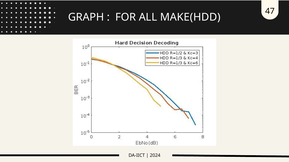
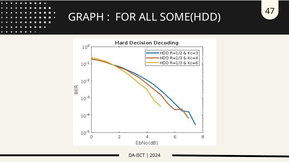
MAKE(HDD: MAKE(HDD -> SOME(HDD
